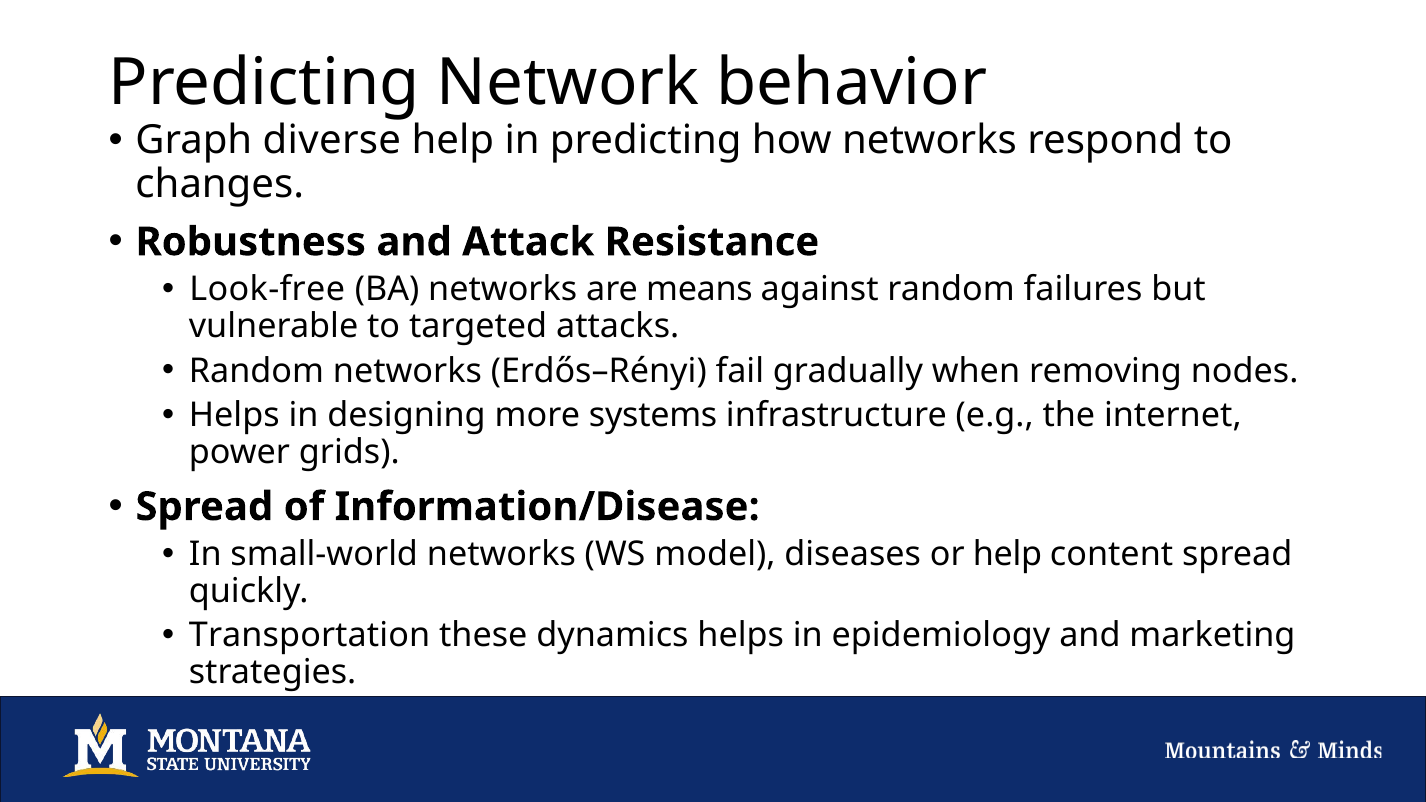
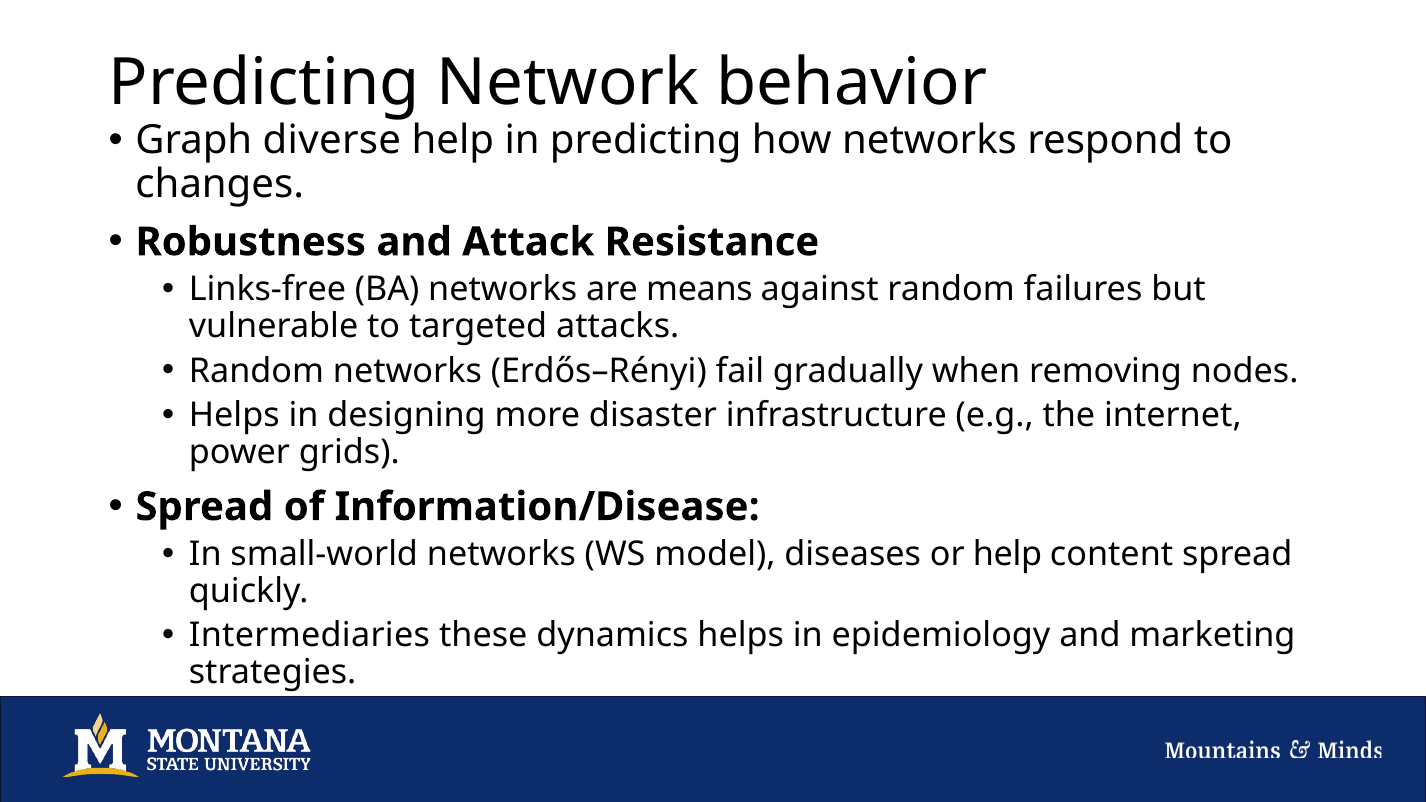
Look-free: Look-free -> Links-free
systems: systems -> disaster
Transportation: Transportation -> Intermediaries
